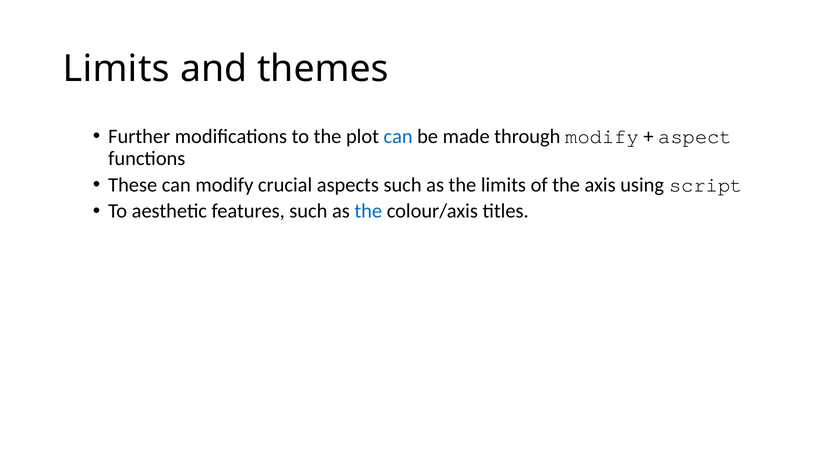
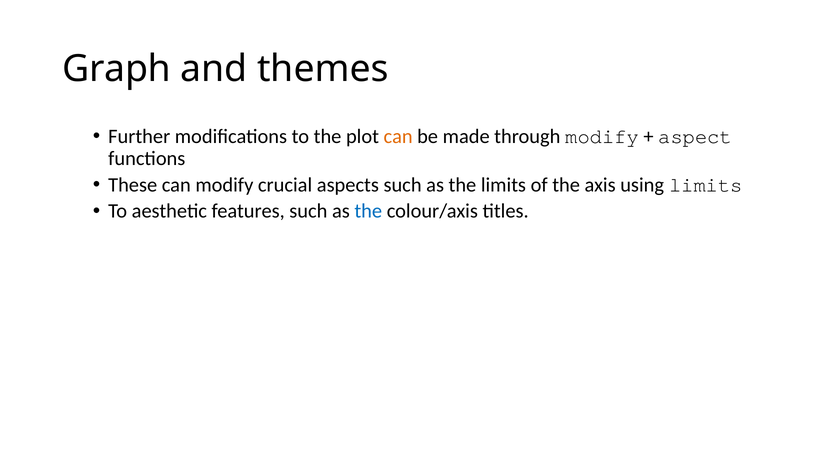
Limits at (116, 69): Limits -> Graph
can at (398, 136) colour: blue -> orange
using script: script -> limits
